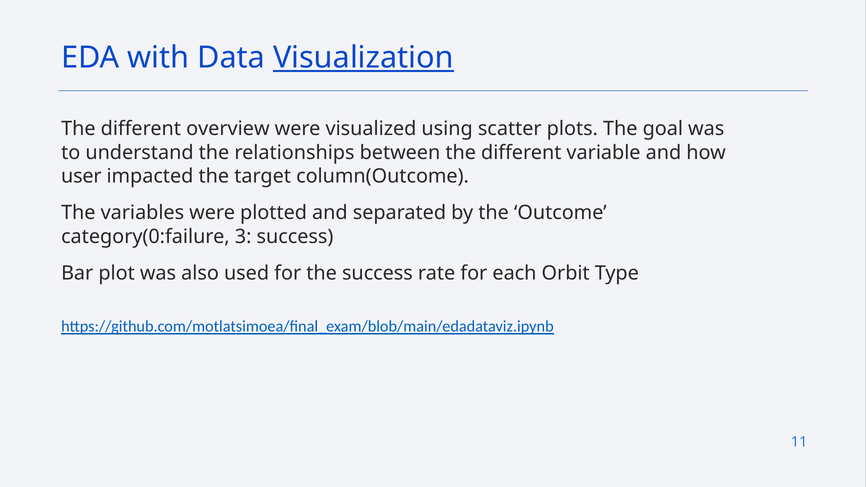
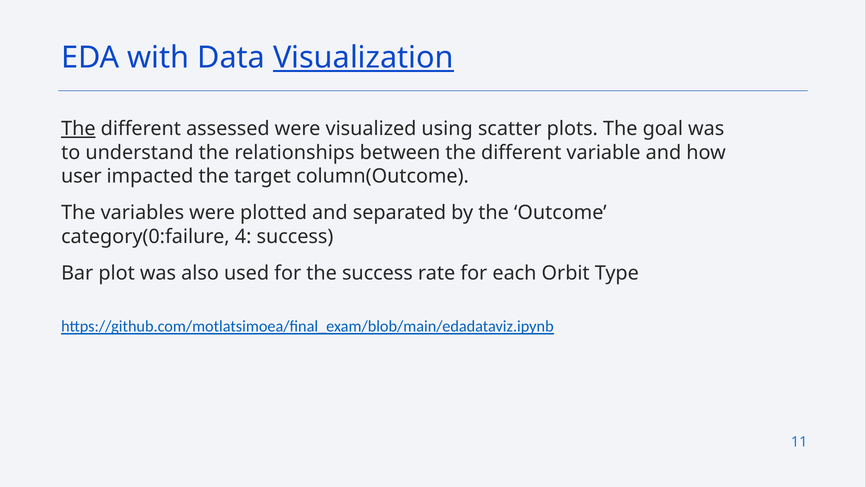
The at (78, 129) underline: none -> present
overview: overview -> assessed
3: 3 -> 4
